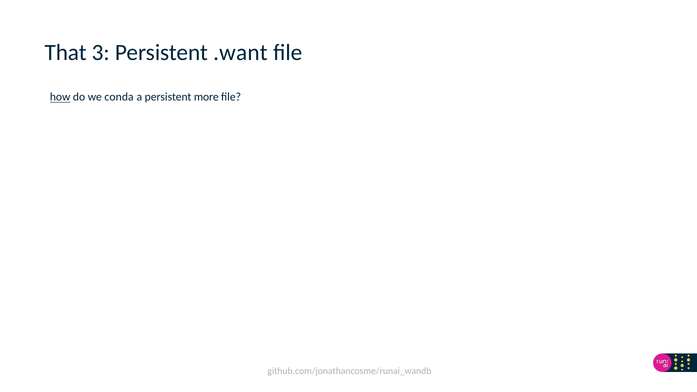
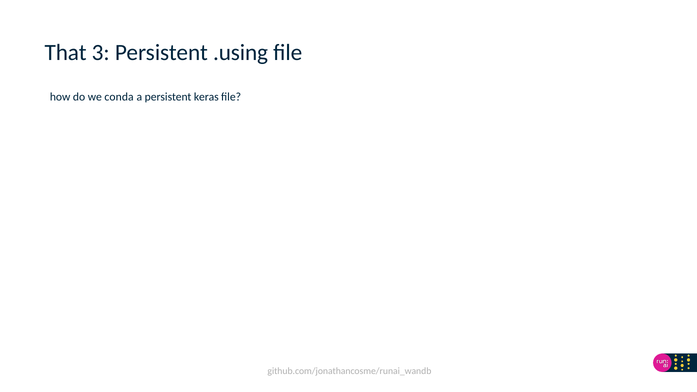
.want: .want -> .using
how underline: present -> none
more: more -> keras
